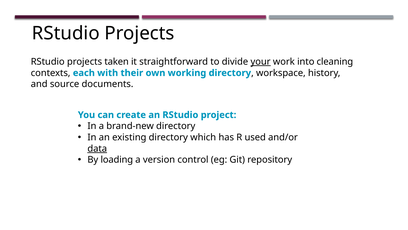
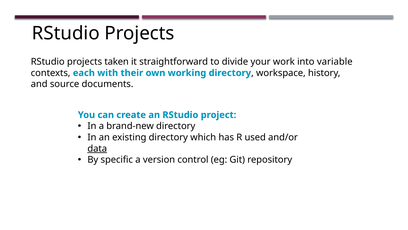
your underline: present -> none
cleaning: cleaning -> variable
loading: loading -> specific
